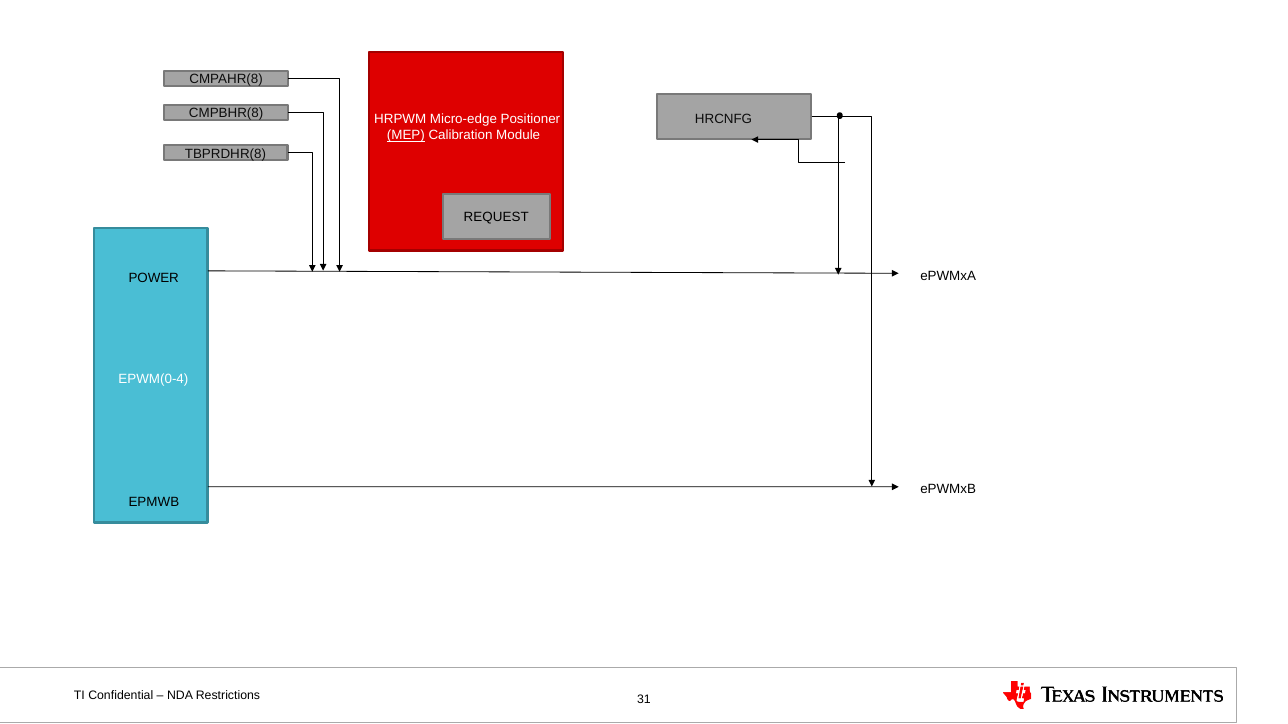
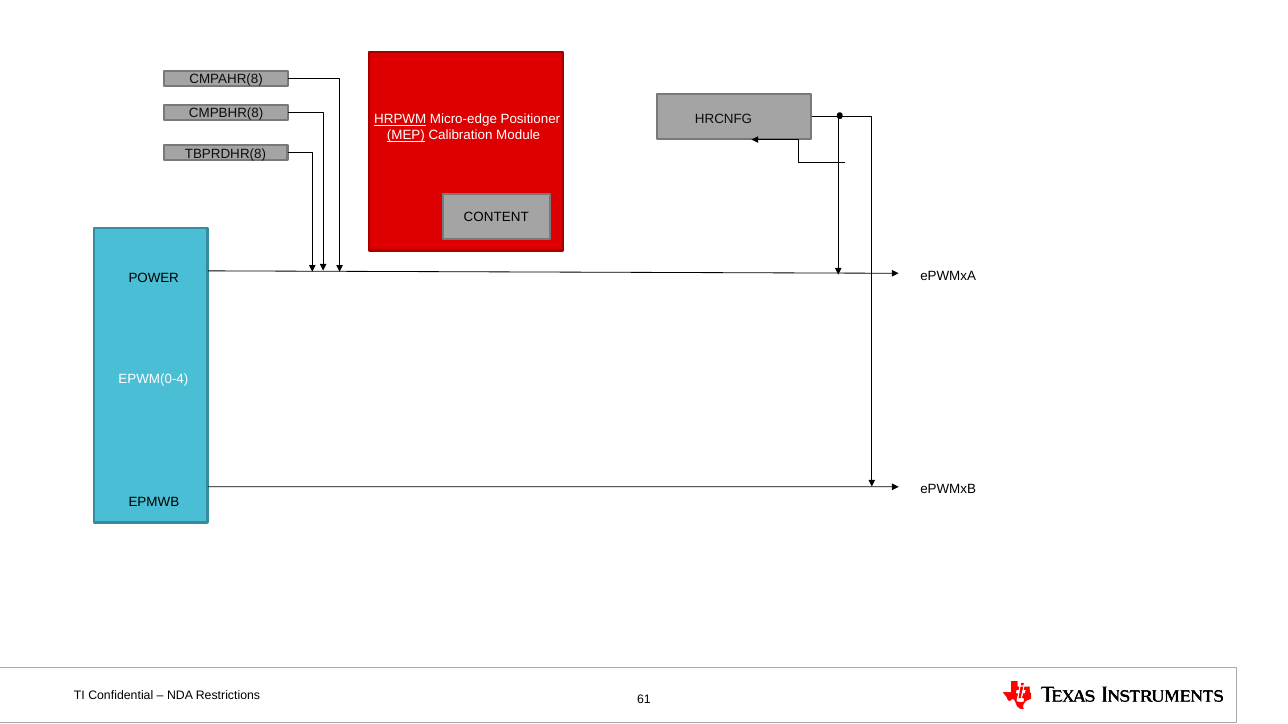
HRPWM underline: none -> present
REQUEST: REQUEST -> CONTENT
31: 31 -> 61
